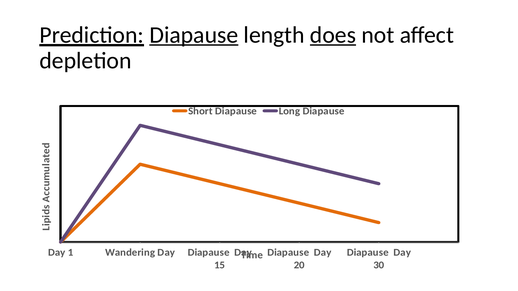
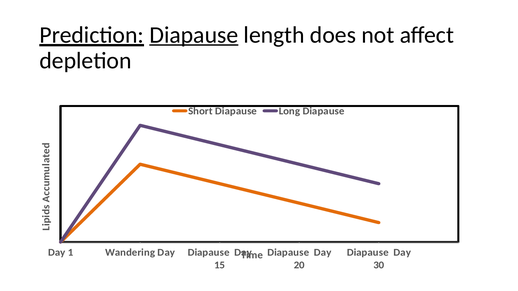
does underline: present -> none
